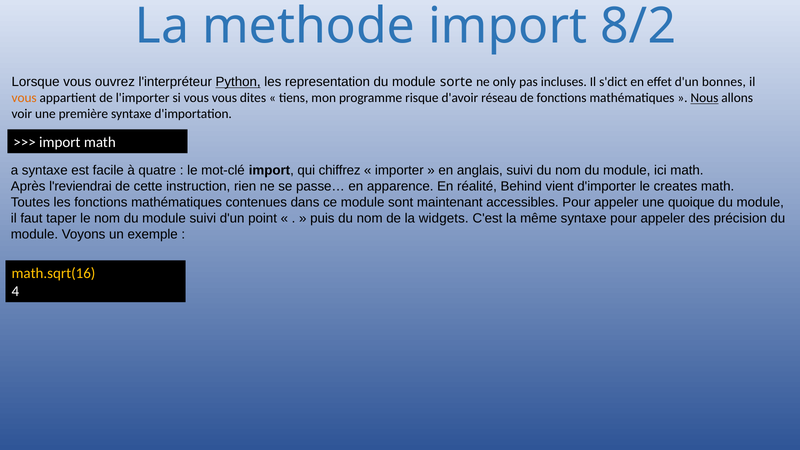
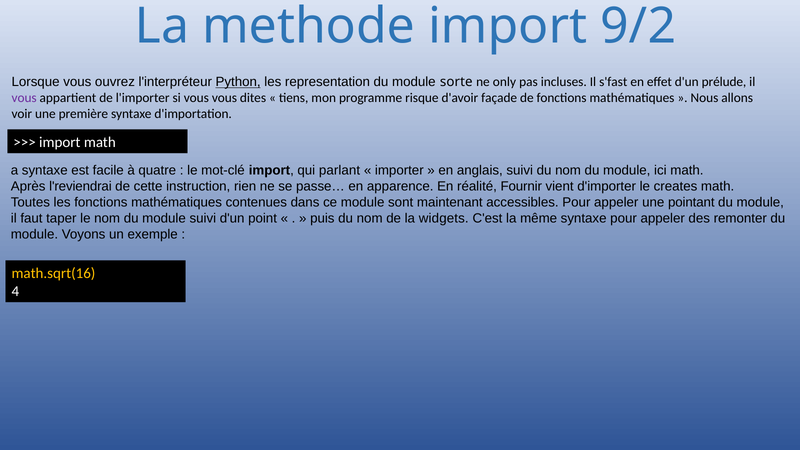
8/2: 8/2 -> 9/2
s'dict: s'dict -> s'fast
bonnes: bonnes -> prélude
vous at (24, 98) colour: orange -> purple
réseau: réseau -> façade
Nous underline: present -> none
chiffrez: chiffrez -> parlant
Behind: Behind -> Fournir
quoique: quoique -> pointant
précision: précision -> remonter
